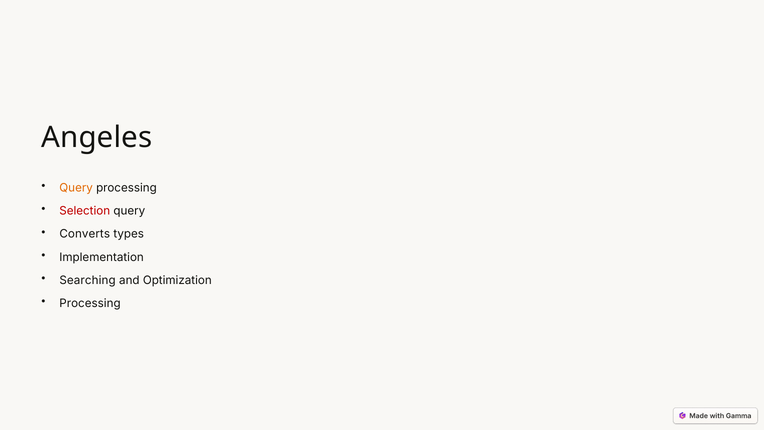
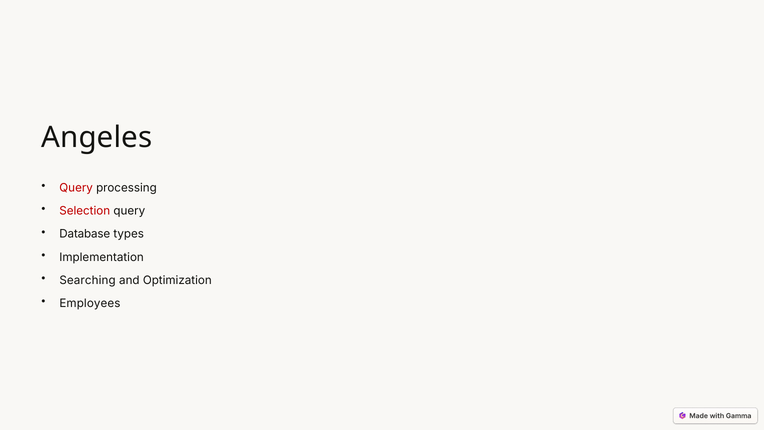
Query at (76, 188) colour: orange -> red
Converts: Converts -> Database
Processing at (90, 303): Processing -> Employees
